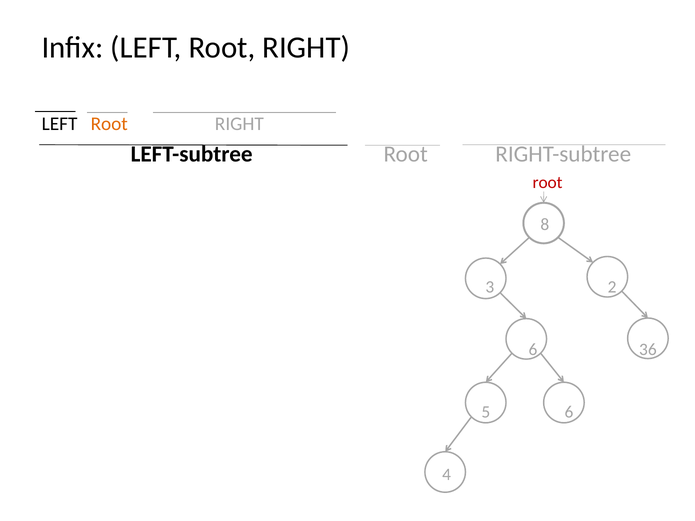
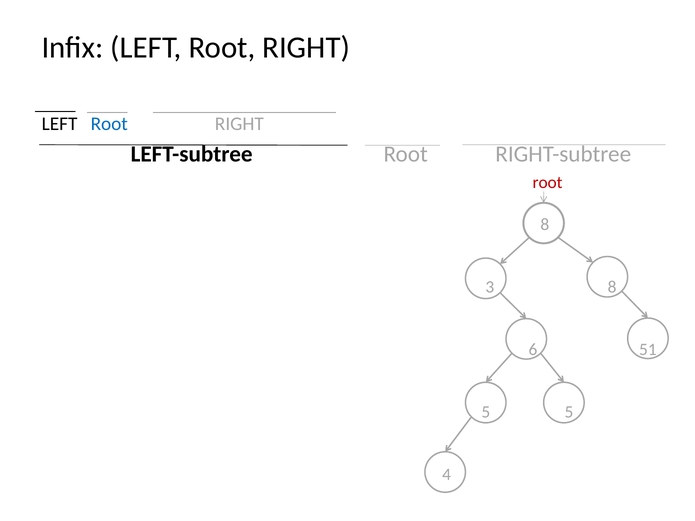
Root at (109, 124) colour: orange -> blue
3 2: 2 -> 8
36: 36 -> 51
5 6: 6 -> 5
